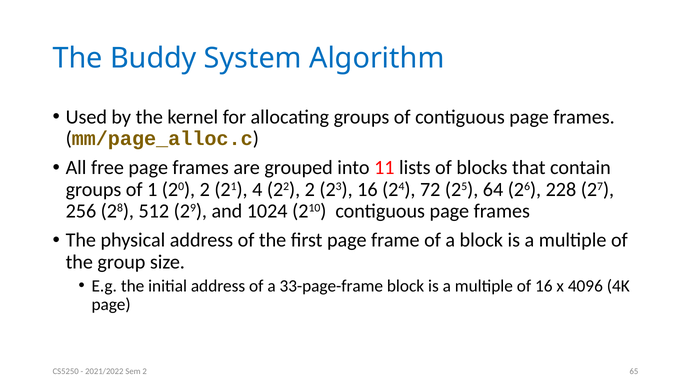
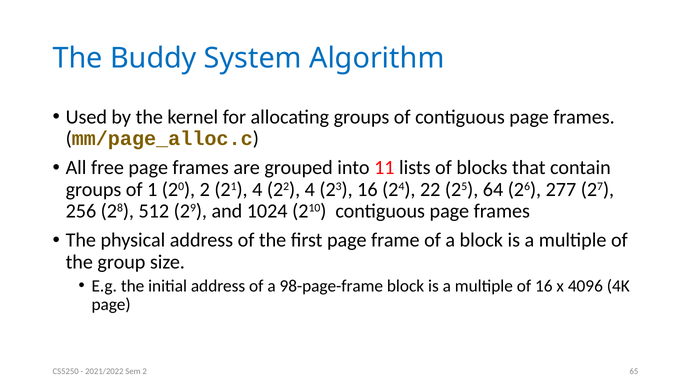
22 2: 2 -> 4
24 72: 72 -> 22
228: 228 -> 277
33-page-frame: 33-page-frame -> 98-page-frame
